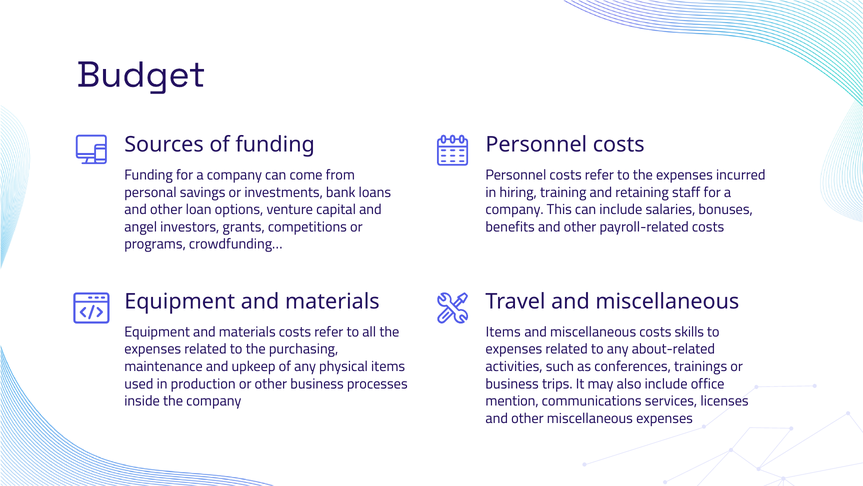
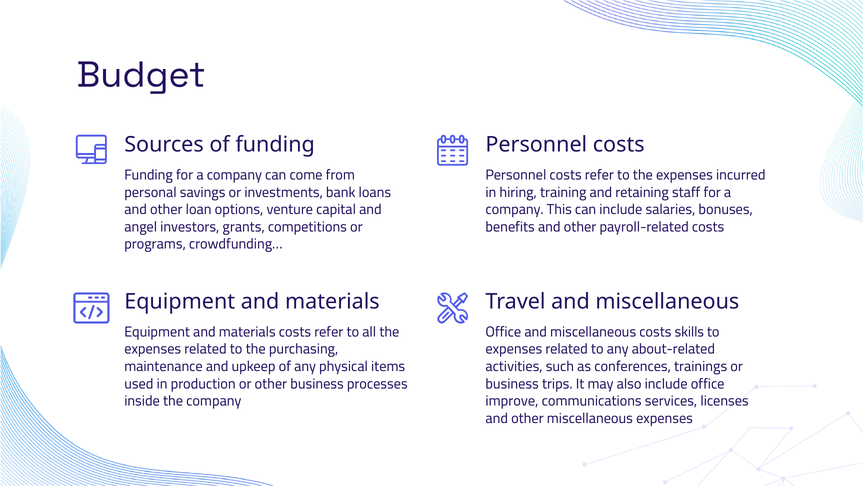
Items at (503, 332): Items -> Office
mention: mention -> improve
